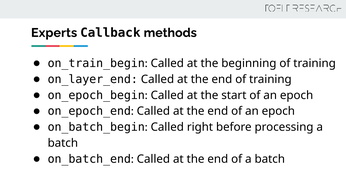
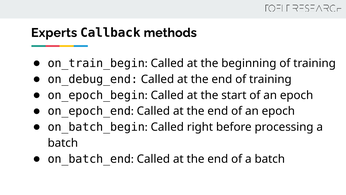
on_layer_end: on_layer_end -> on_debug_end
